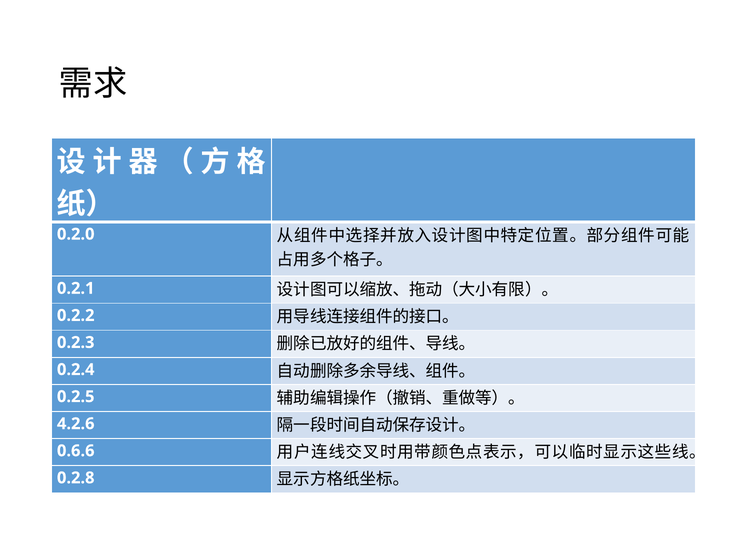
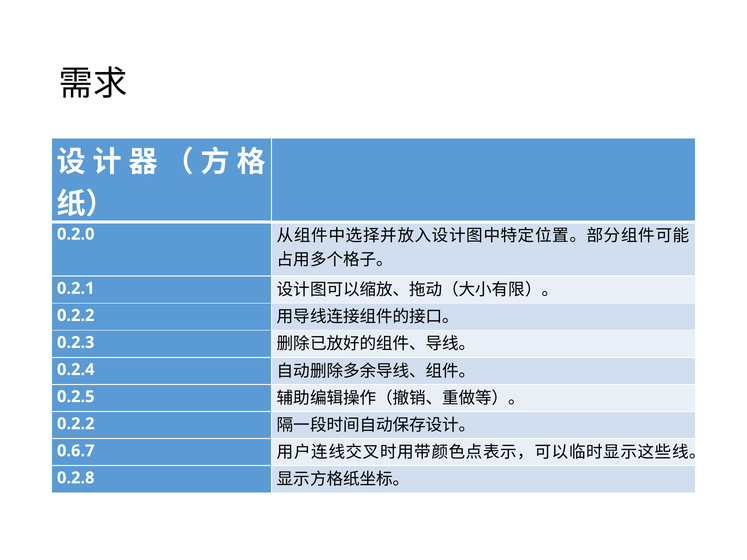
4.2.6 at (76, 424): 4.2.6 -> 0.2.2
0.6.6: 0.6.6 -> 0.6.7
